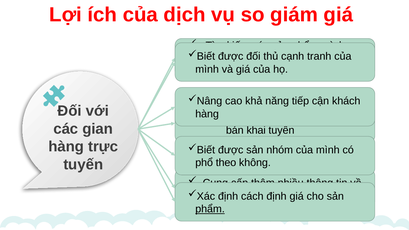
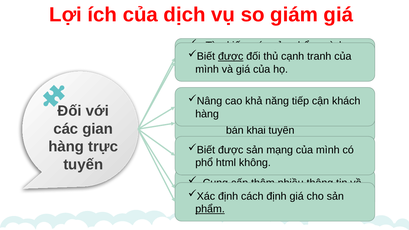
được at (231, 56) underline: none -> present
nhóm: nhóm -> mạng
theo: theo -> html
